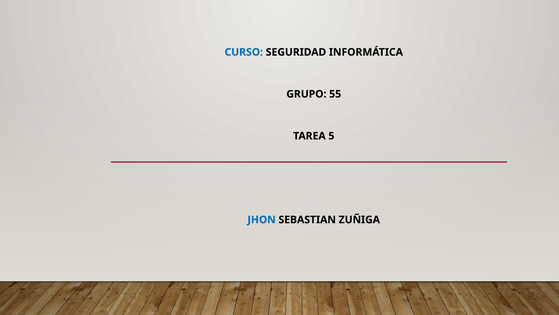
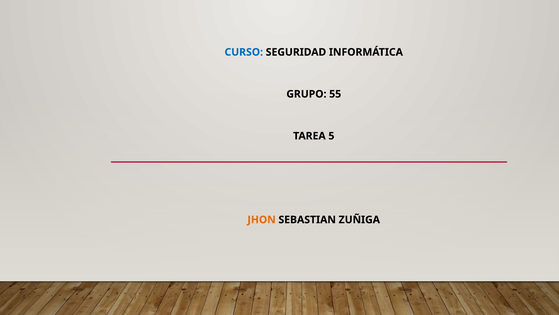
JHON colour: blue -> orange
